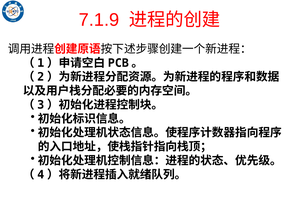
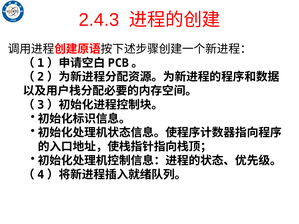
7.1.9: 7.1.9 -> 2.4.3
